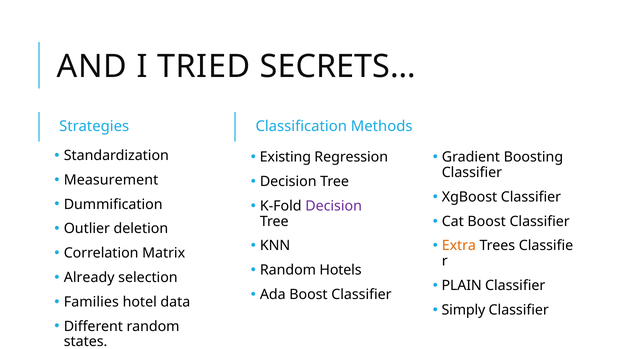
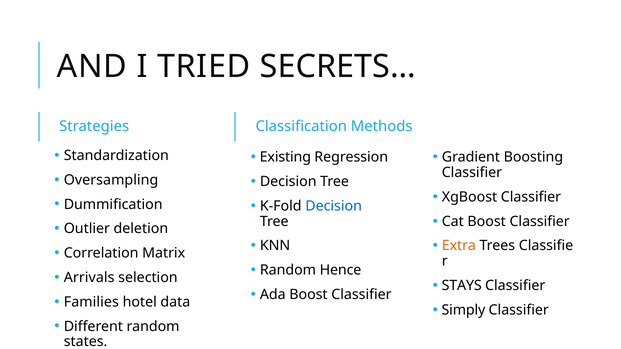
Measurement: Measurement -> Oversampling
Decision at (334, 206) colour: purple -> blue
Hotels: Hotels -> Hence
Already: Already -> Arrivals
PLAIN: PLAIN -> STAYS
